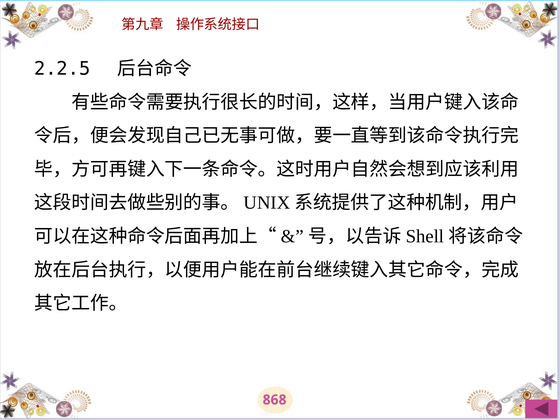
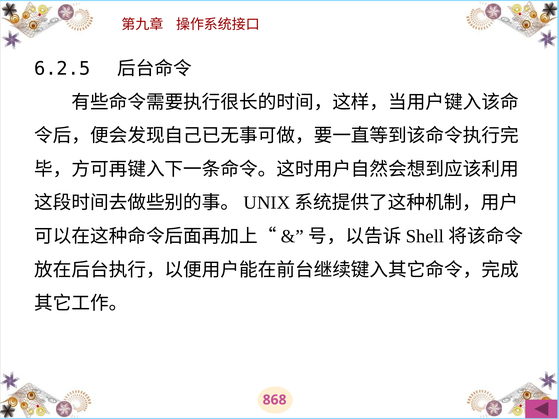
2.2.5: 2.2.5 -> 6.2.5
